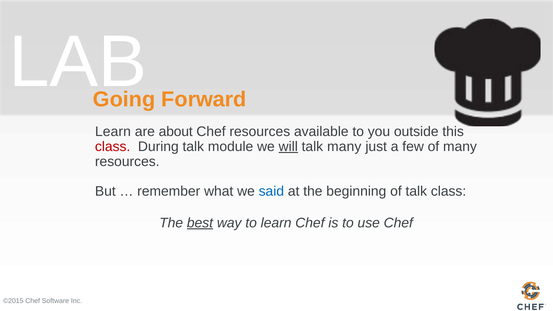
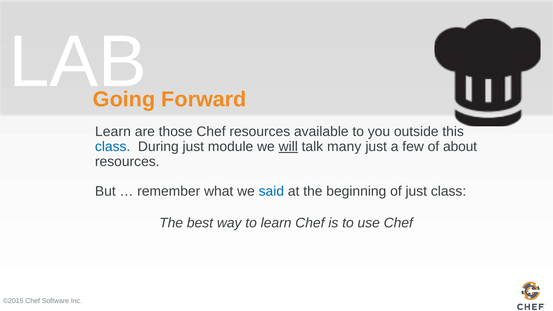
about: about -> those
class at (113, 147) colour: red -> blue
During talk: talk -> just
of many: many -> about
of talk: talk -> just
best underline: present -> none
